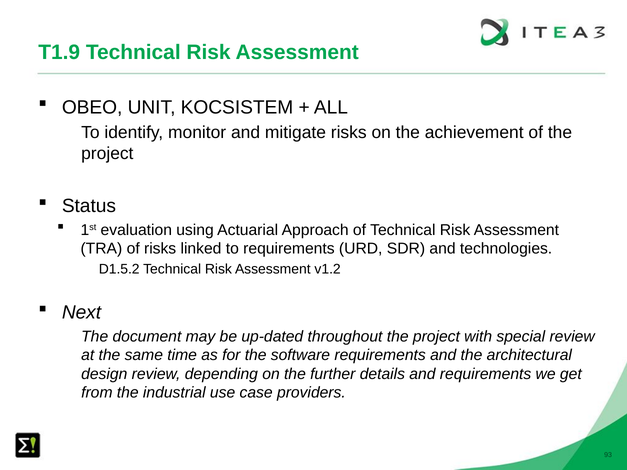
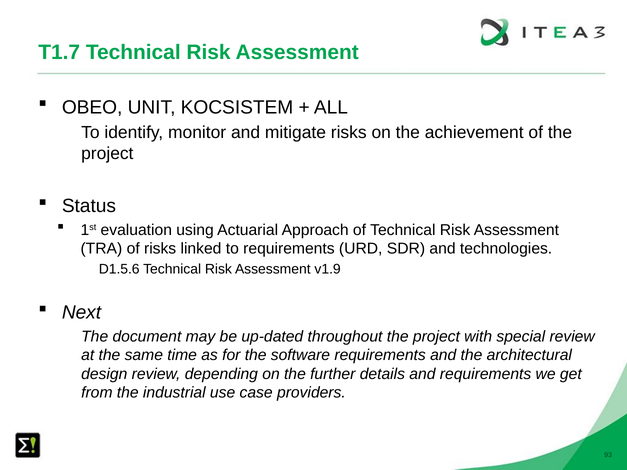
T1.9: T1.9 -> T1.7
D1.5.2: D1.5.2 -> D1.5.6
v1.2: v1.2 -> v1.9
